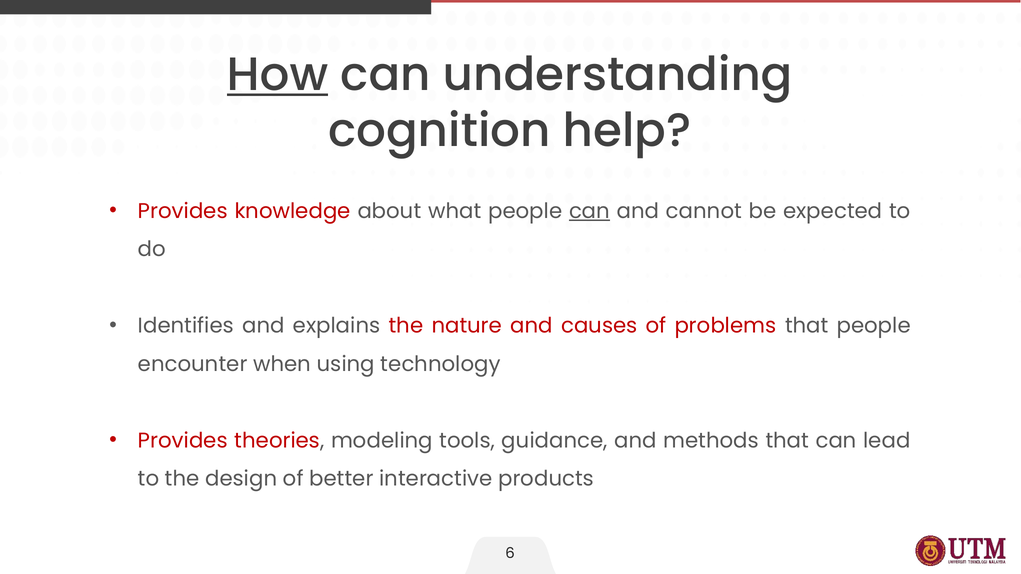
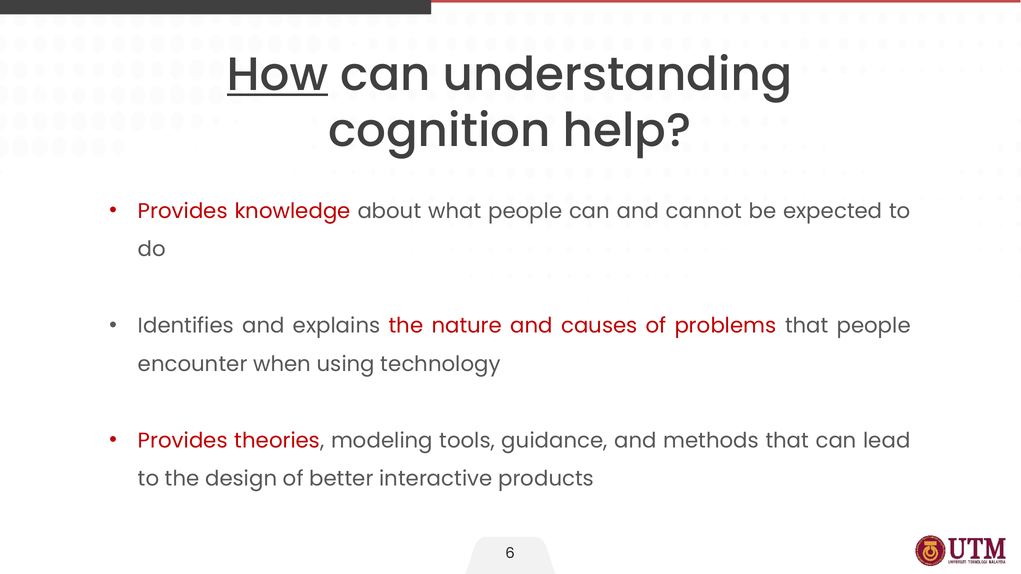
can at (590, 211) underline: present -> none
